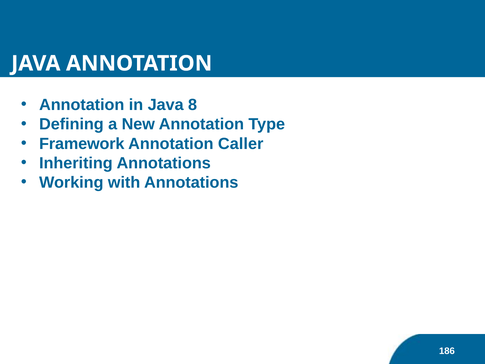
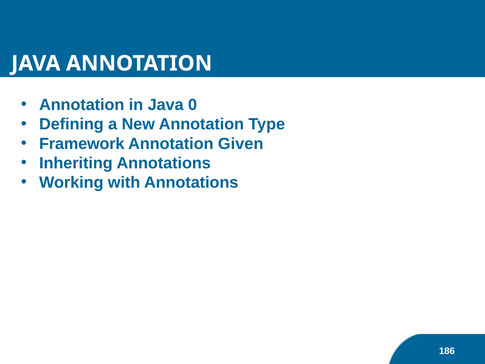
8: 8 -> 0
Caller: Caller -> Given
